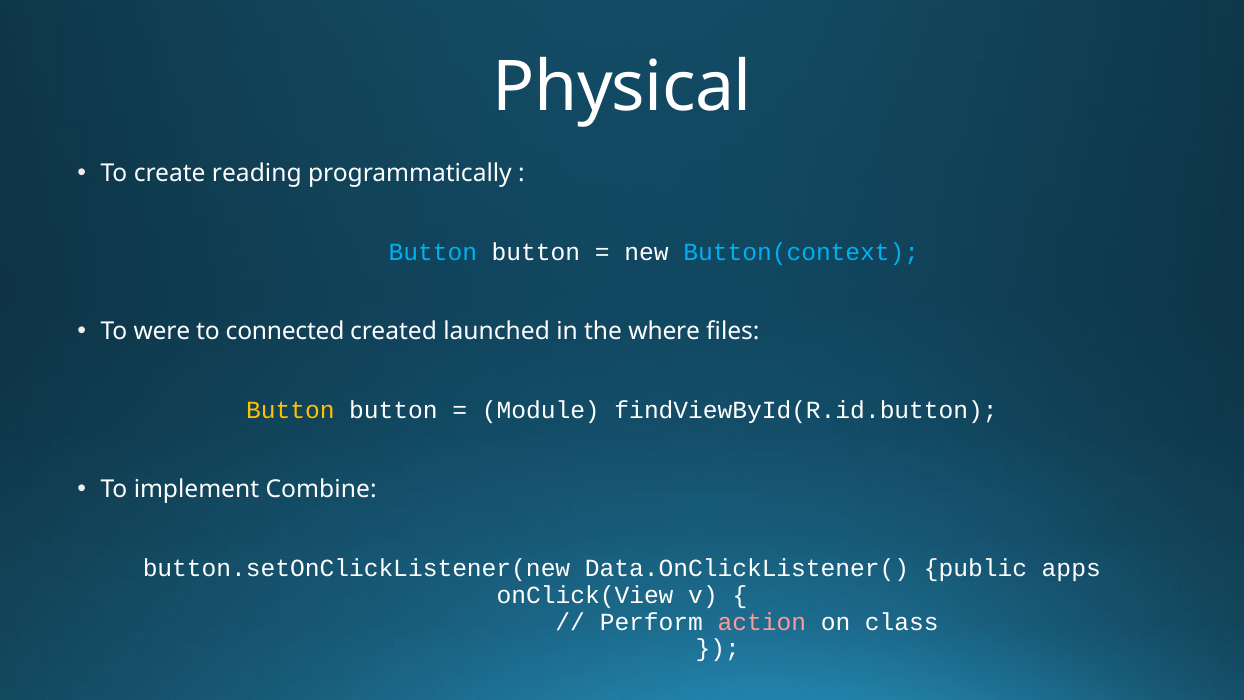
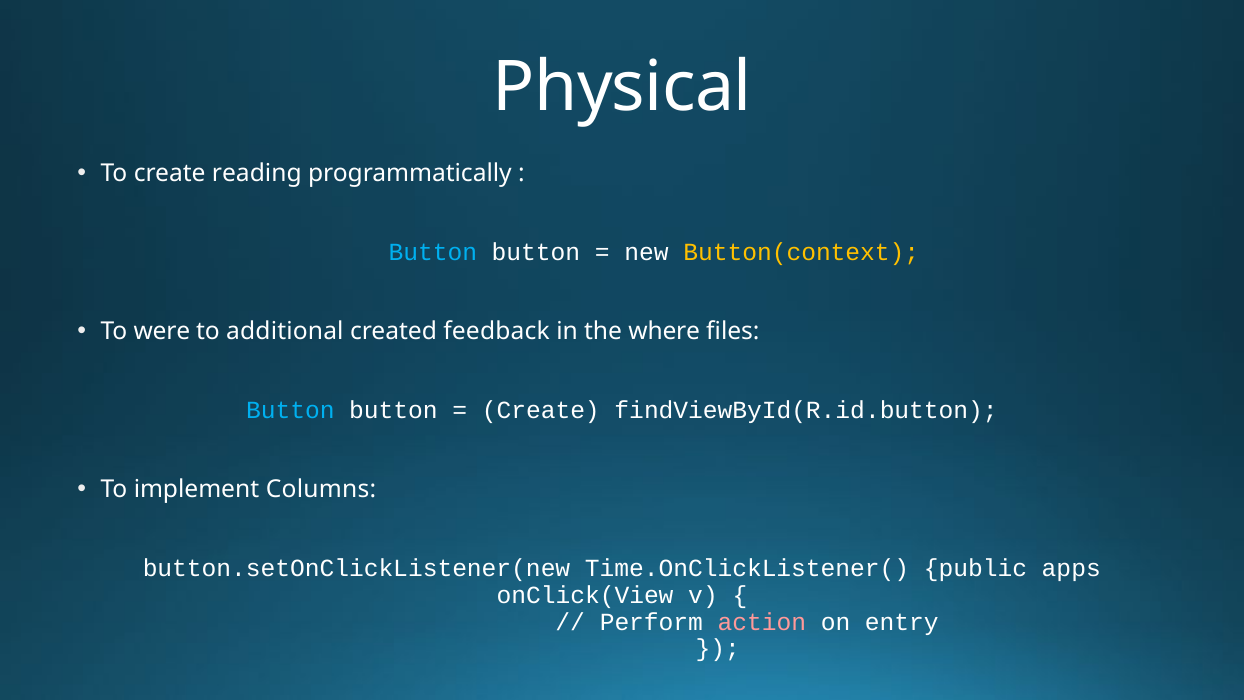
Button(context colour: light blue -> yellow
connected: connected -> additional
launched: launched -> feedback
Button at (290, 410) colour: yellow -> light blue
Module at (541, 410): Module -> Create
Combine: Combine -> Columns
Data.OnClickListener(: Data.OnClickListener( -> Time.OnClickListener(
class: class -> entry
